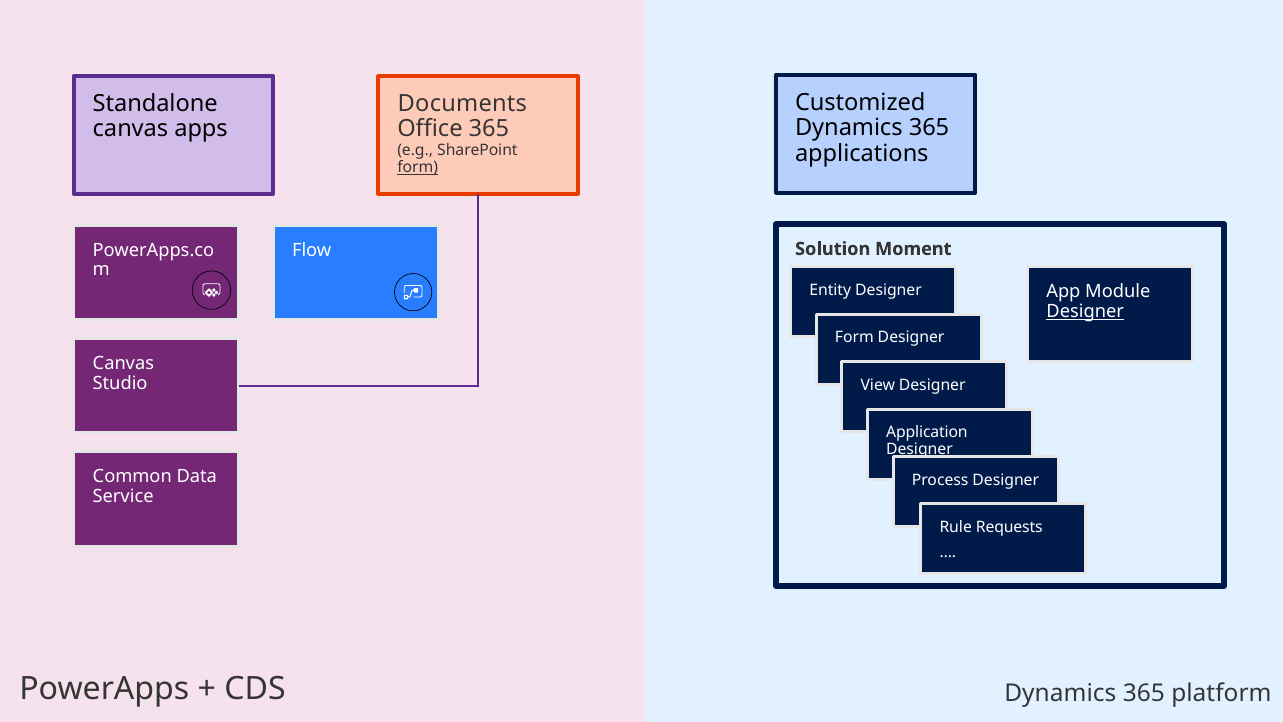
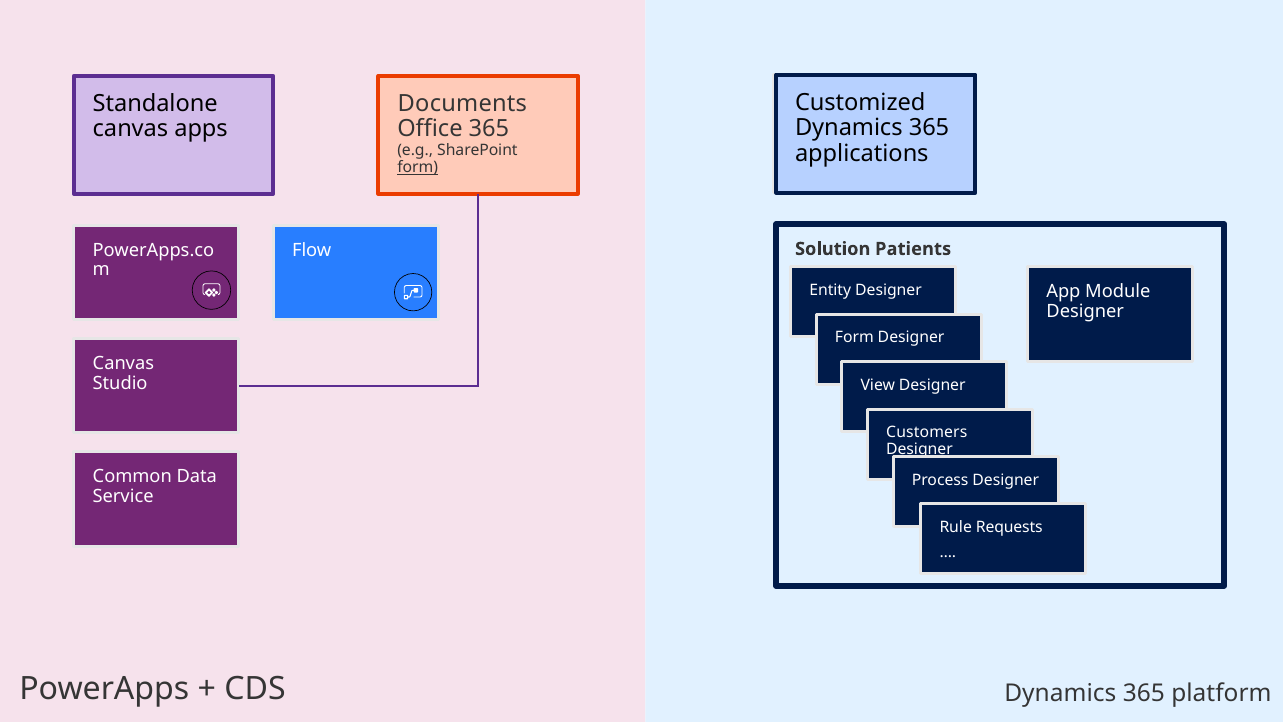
Moment: Moment -> Patients
Designer at (1085, 312) underline: present -> none
Application: Application -> Customers
